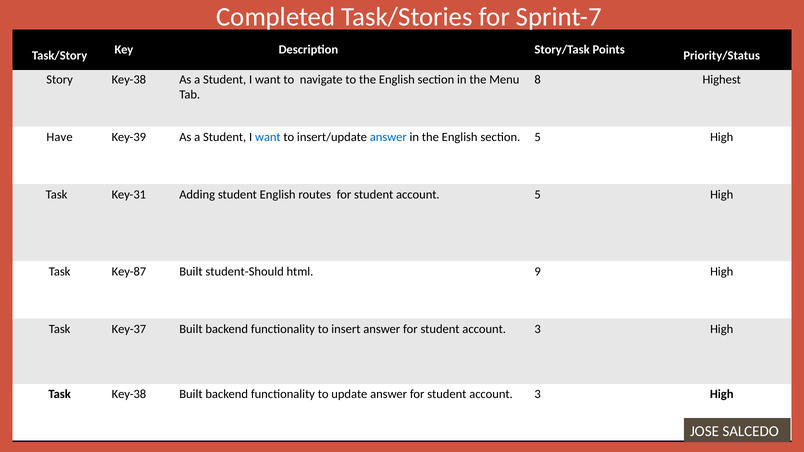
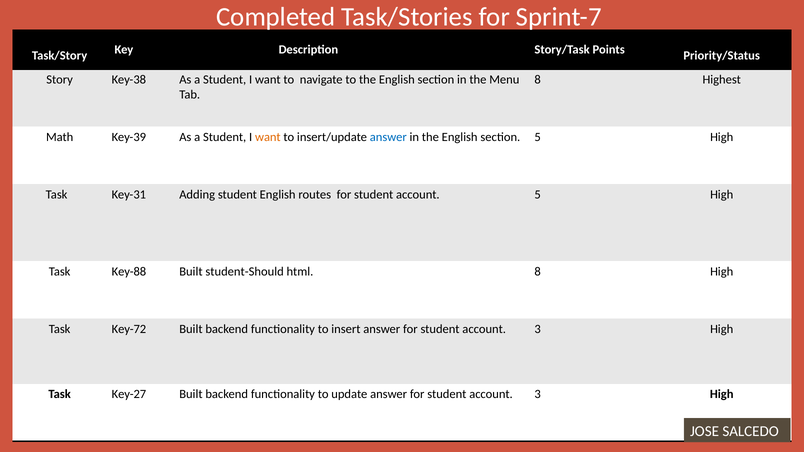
Have: Have -> Math
want at (268, 137) colour: blue -> orange
Key-87: Key-87 -> Key-88
html 9: 9 -> 8
Key-37: Key-37 -> Key-72
Task Key-38: Key-38 -> Key-27
